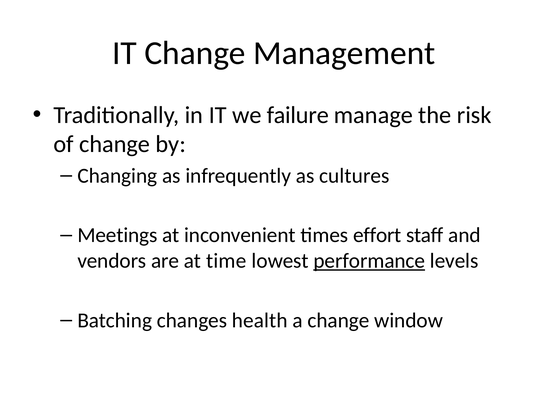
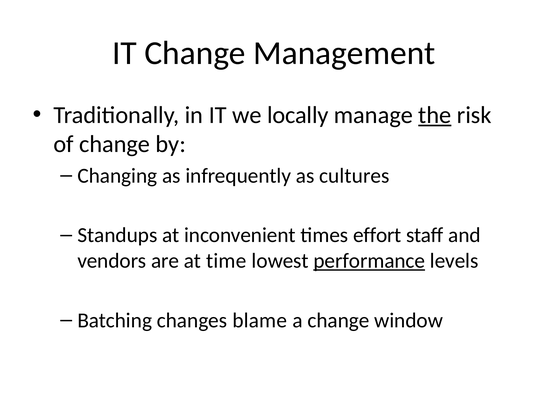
failure: failure -> locally
the underline: none -> present
Meetings: Meetings -> Standups
health: health -> blame
